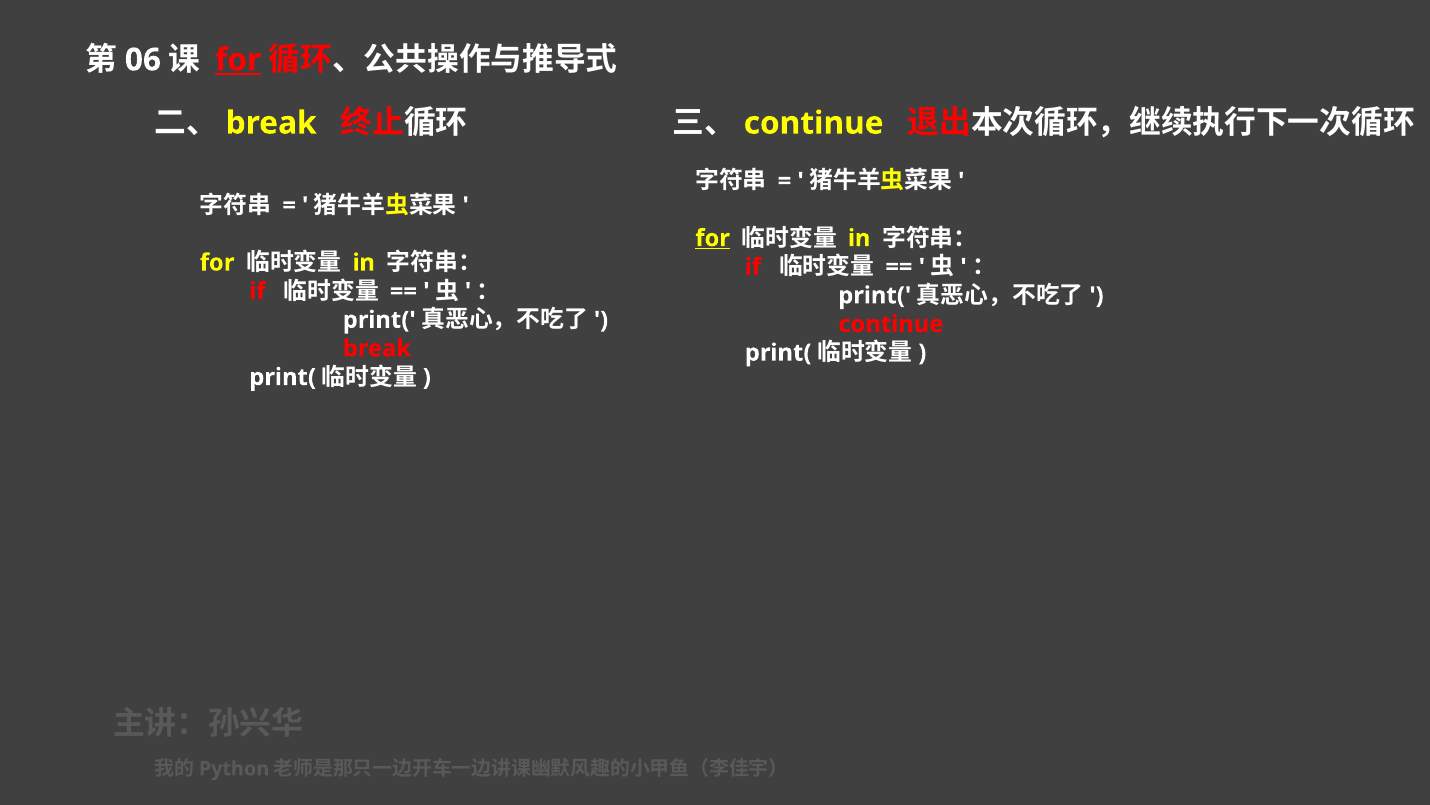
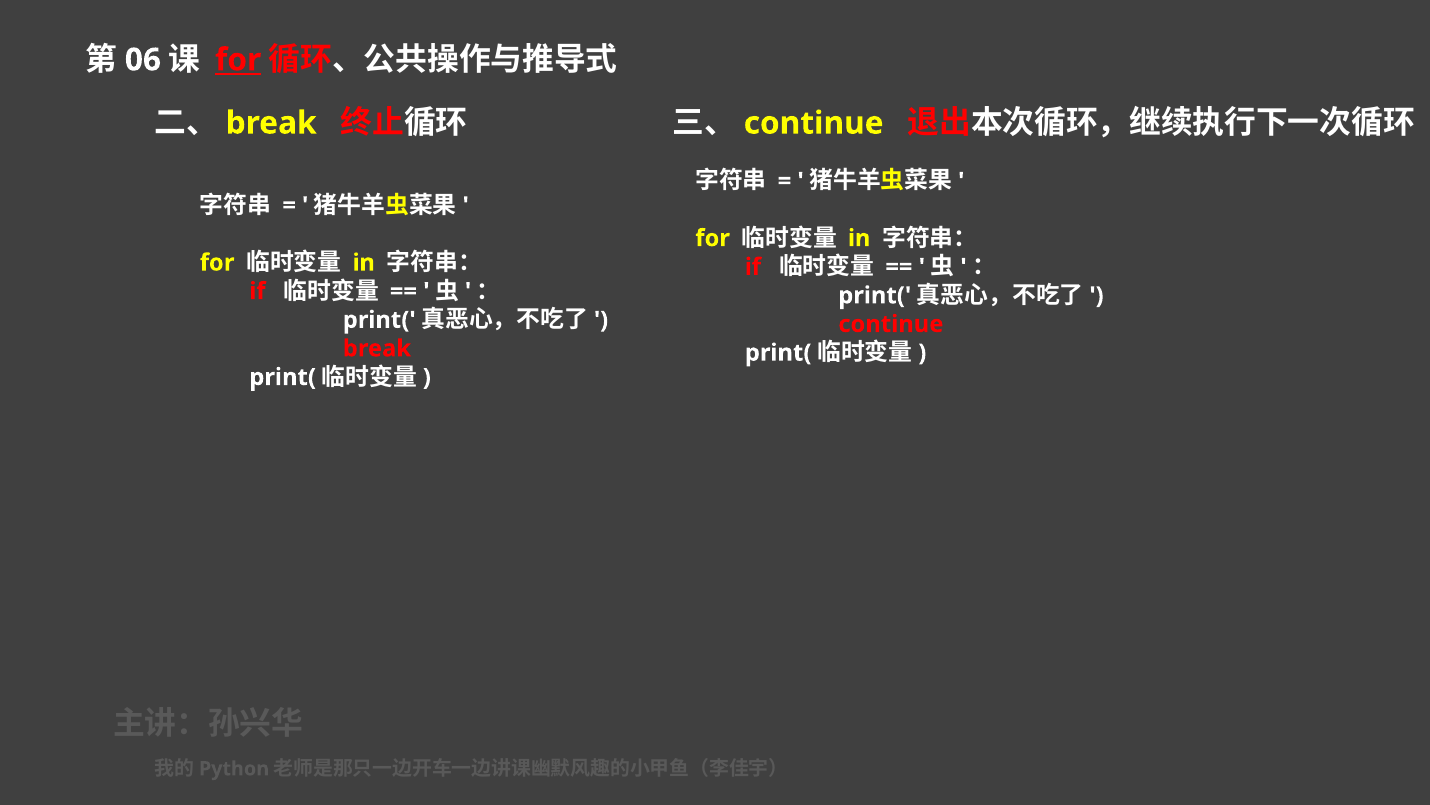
for at (713, 238) underline: present -> none
